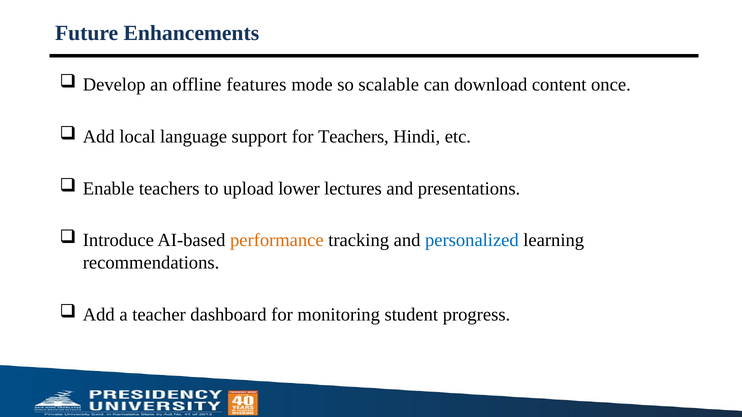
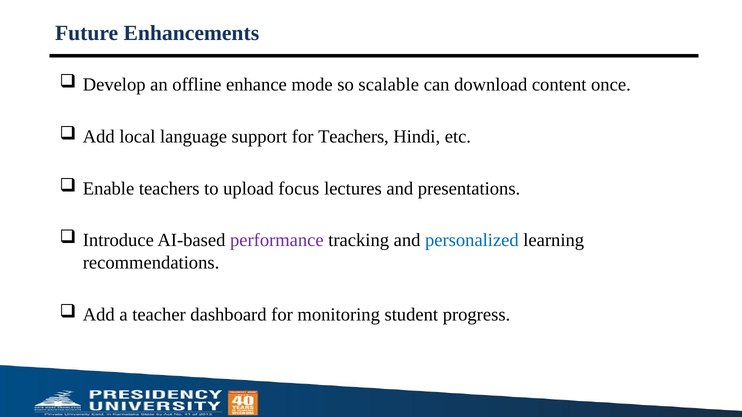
features: features -> enhance
lower: lower -> focus
performance colour: orange -> purple
